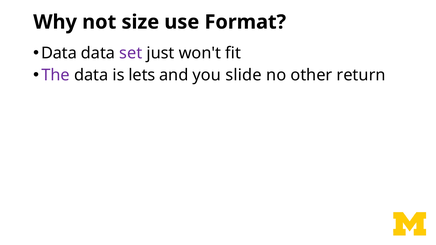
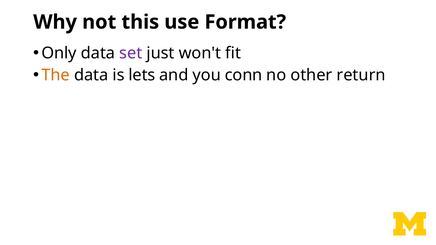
size: size -> this
Data at (59, 53): Data -> Only
The colour: purple -> orange
slide: slide -> conn
